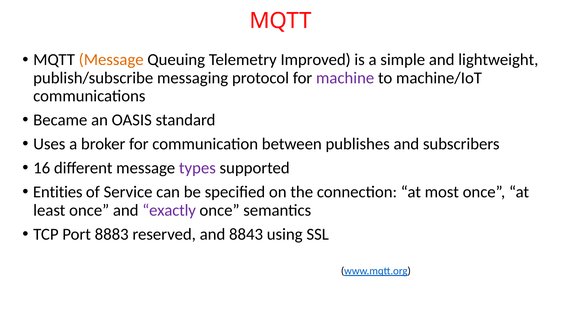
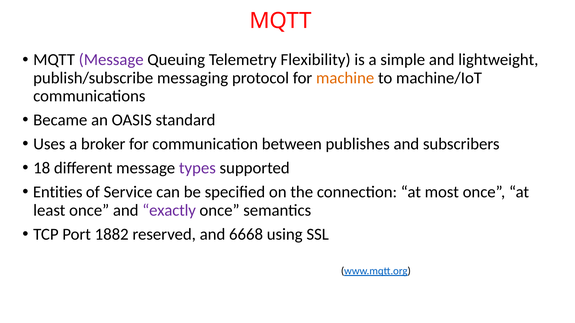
Message at (111, 60) colour: orange -> purple
Improved: Improved -> Flexibility
machine colour: purple -> orange
16: 16 -> 18
8883: 8883 -> 1882
8843: 8843 -> 6668
